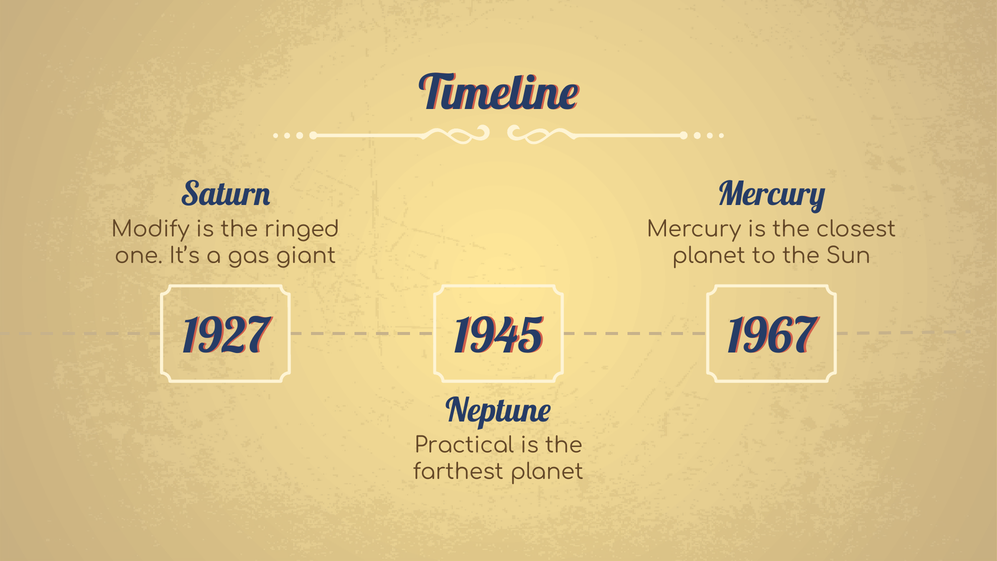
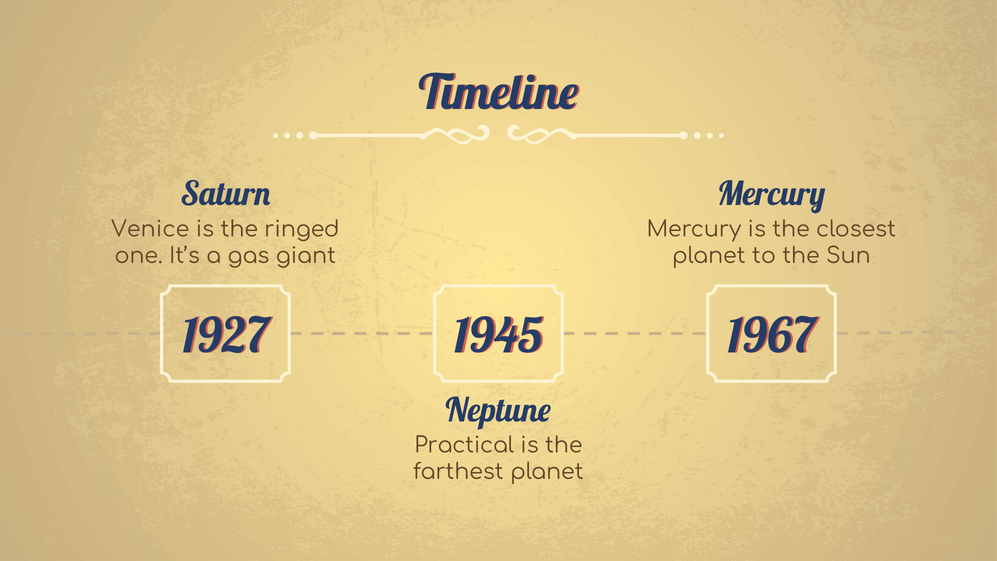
Modify: Modify -> Venice
